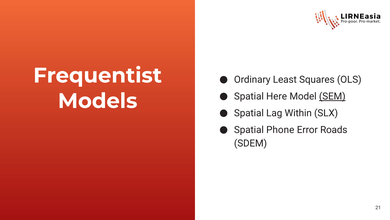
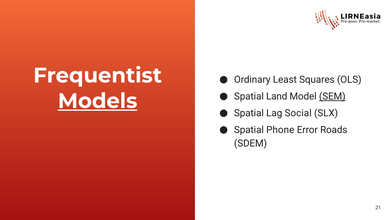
Here: Here -> Land
Models underline: none -> present
Within: Within -> Social
